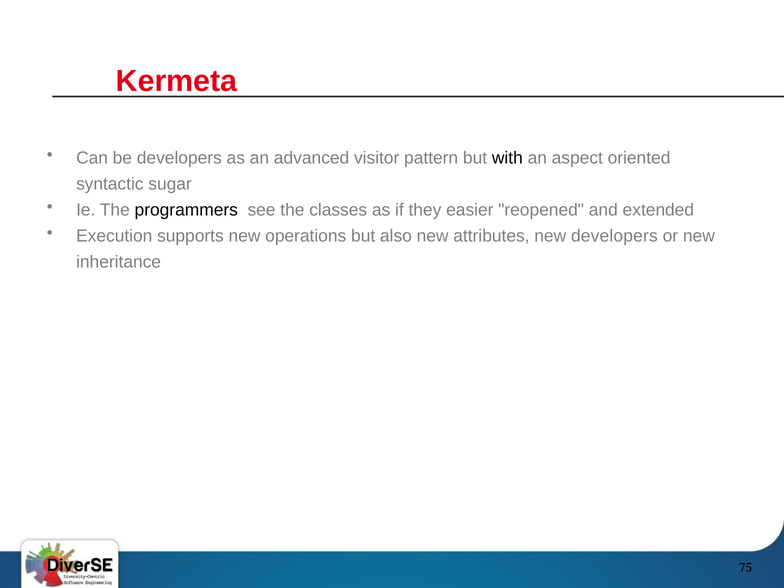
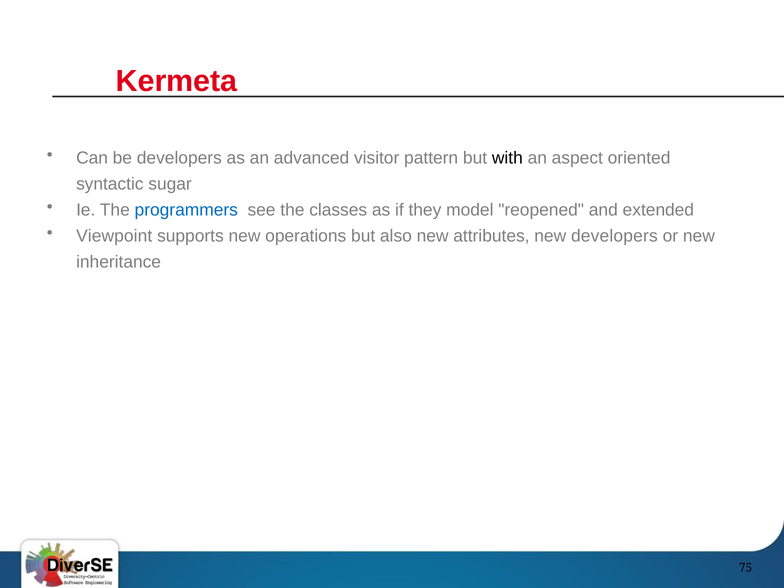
programmers colour: black -> blue
easier: easier -> model
Execution: Execution -> Viewpoint
